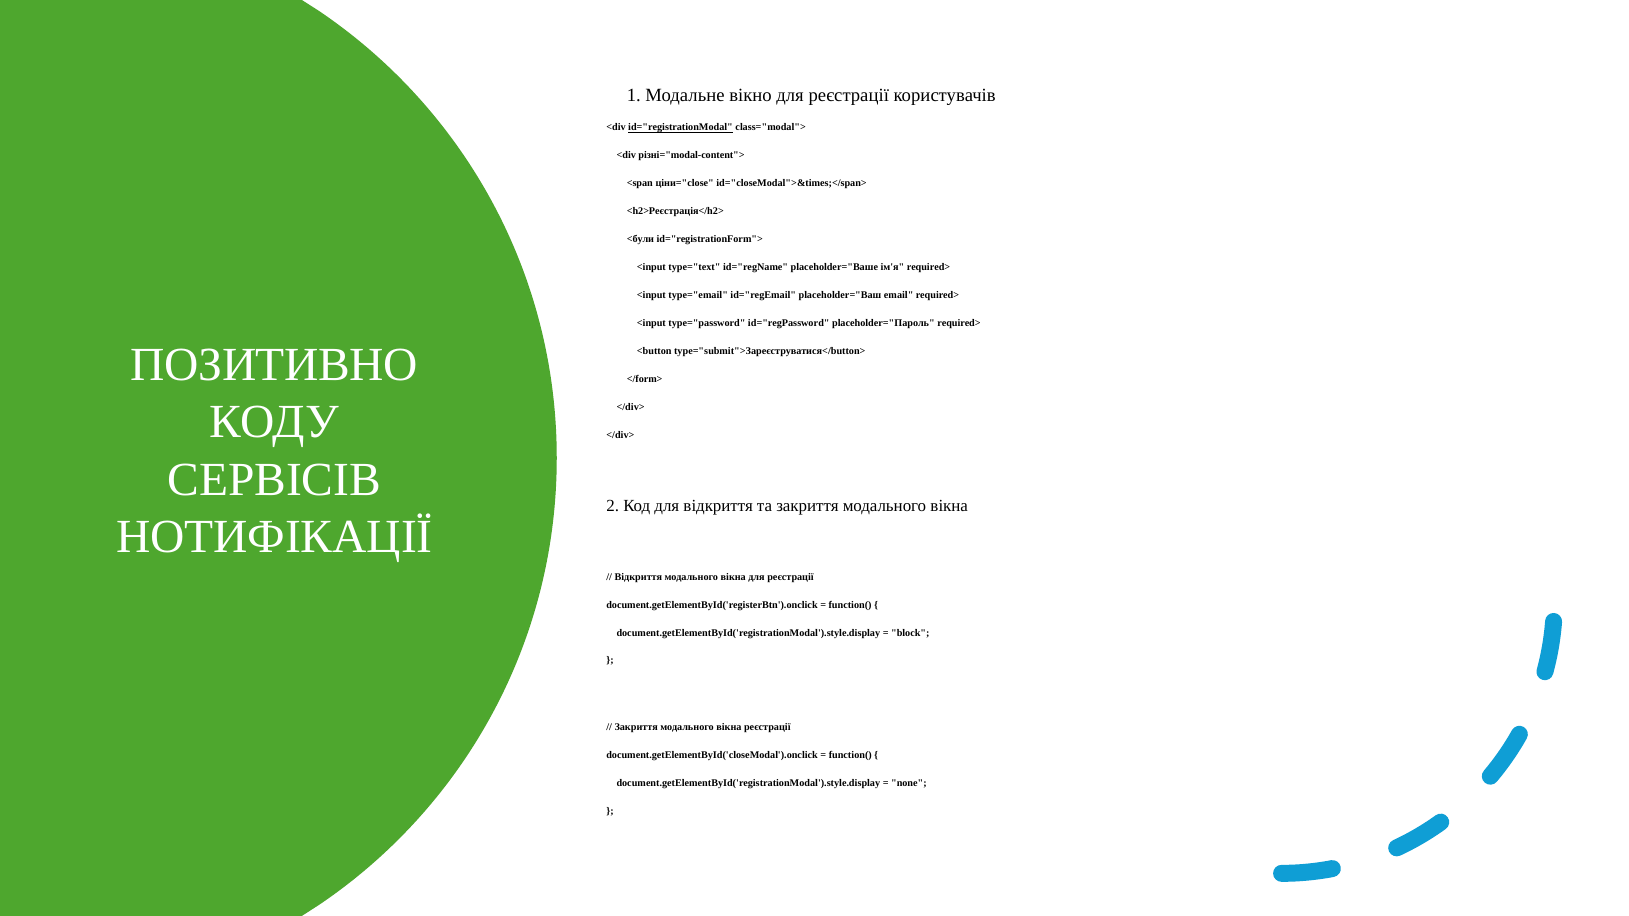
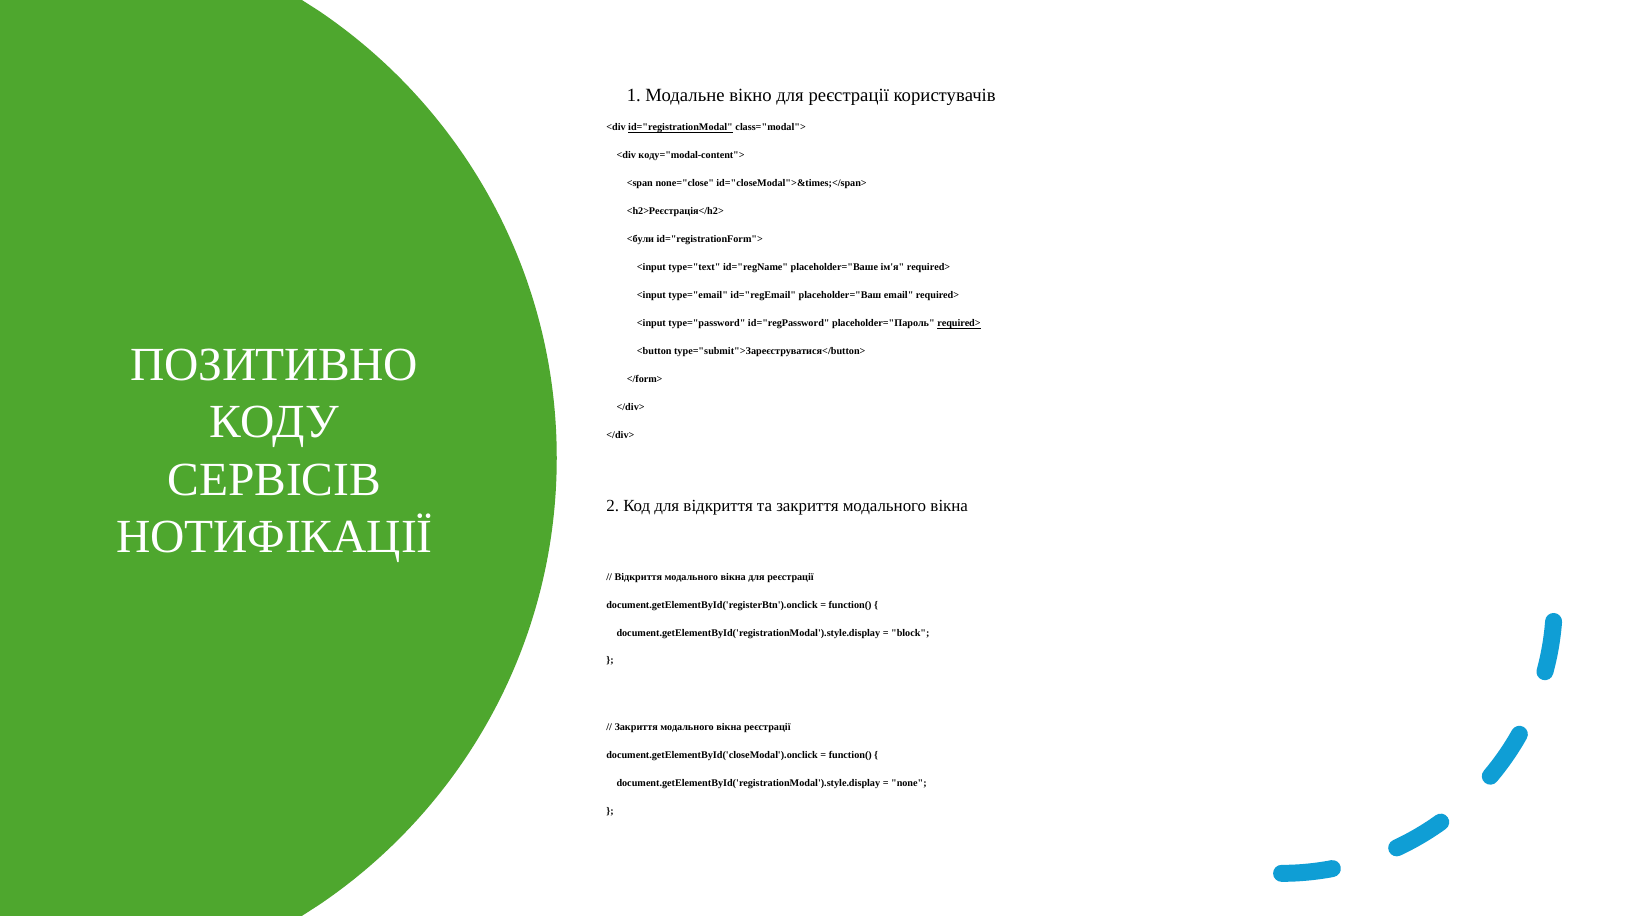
різні="modal-content">: різні="modal-content"> -> коду="modal-content">
ціни="close: ціни="close -> none="close
required> at (959, 324) underline: none -> present
